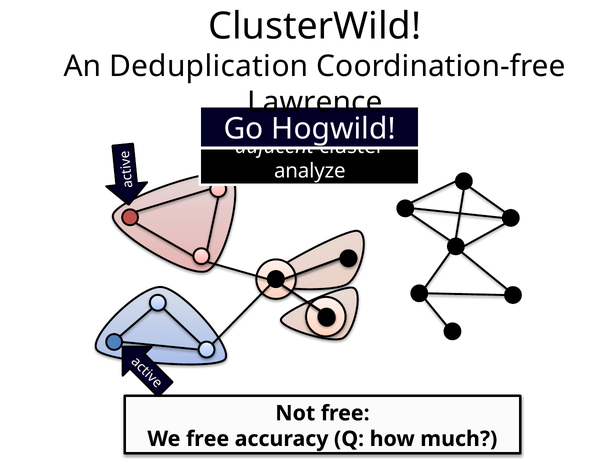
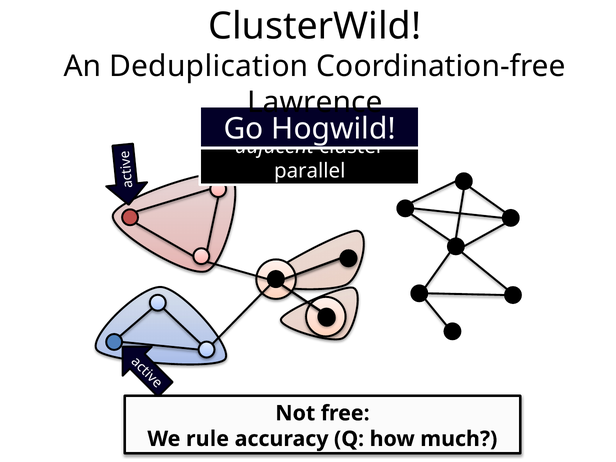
analyze: analyze -> parallel
We free: free -> rule
